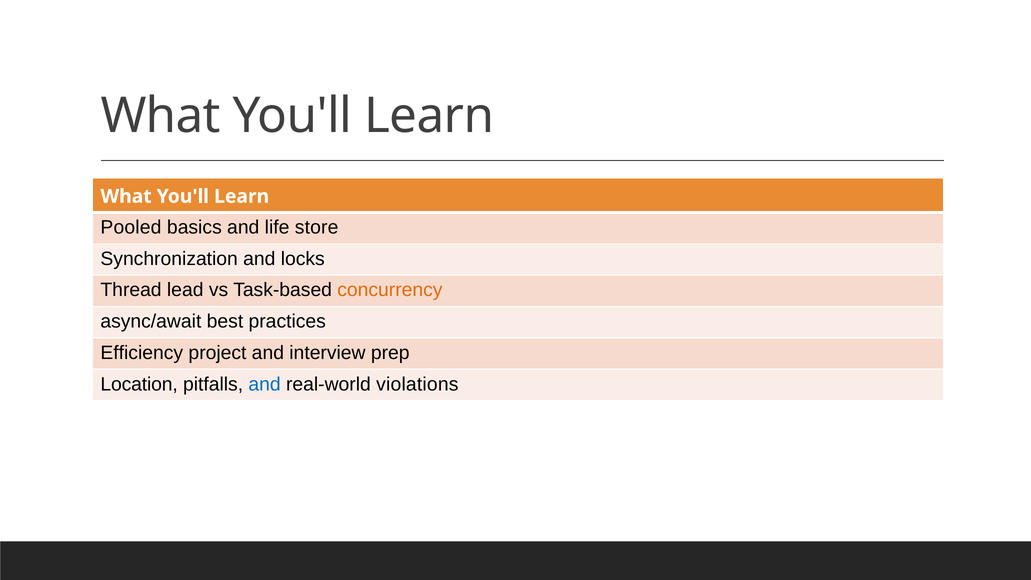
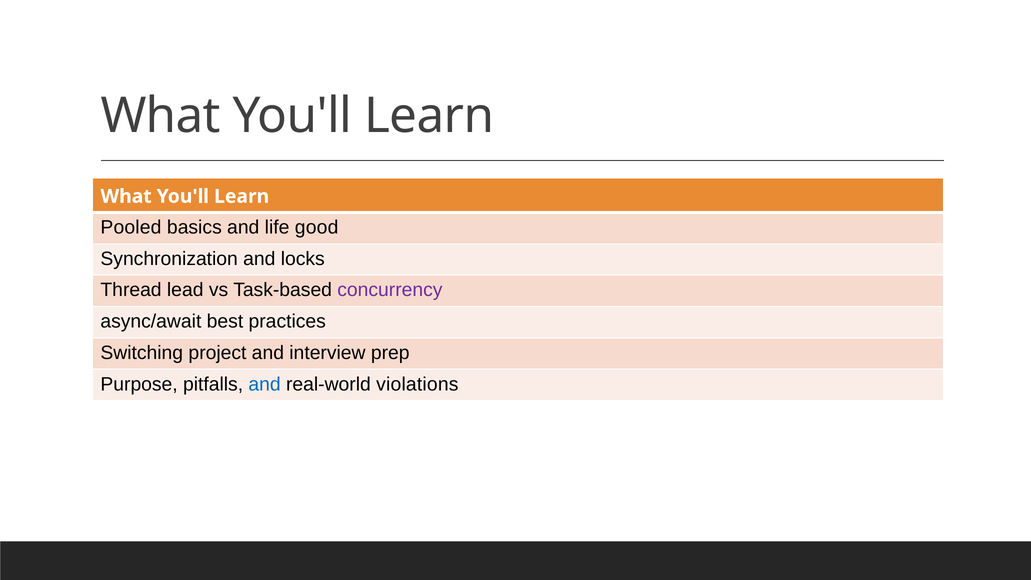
store: store -> good
concurrency colour: orange -> purple
Efficiency: Efficiency -> Switching
Location: Location -> Purpose
